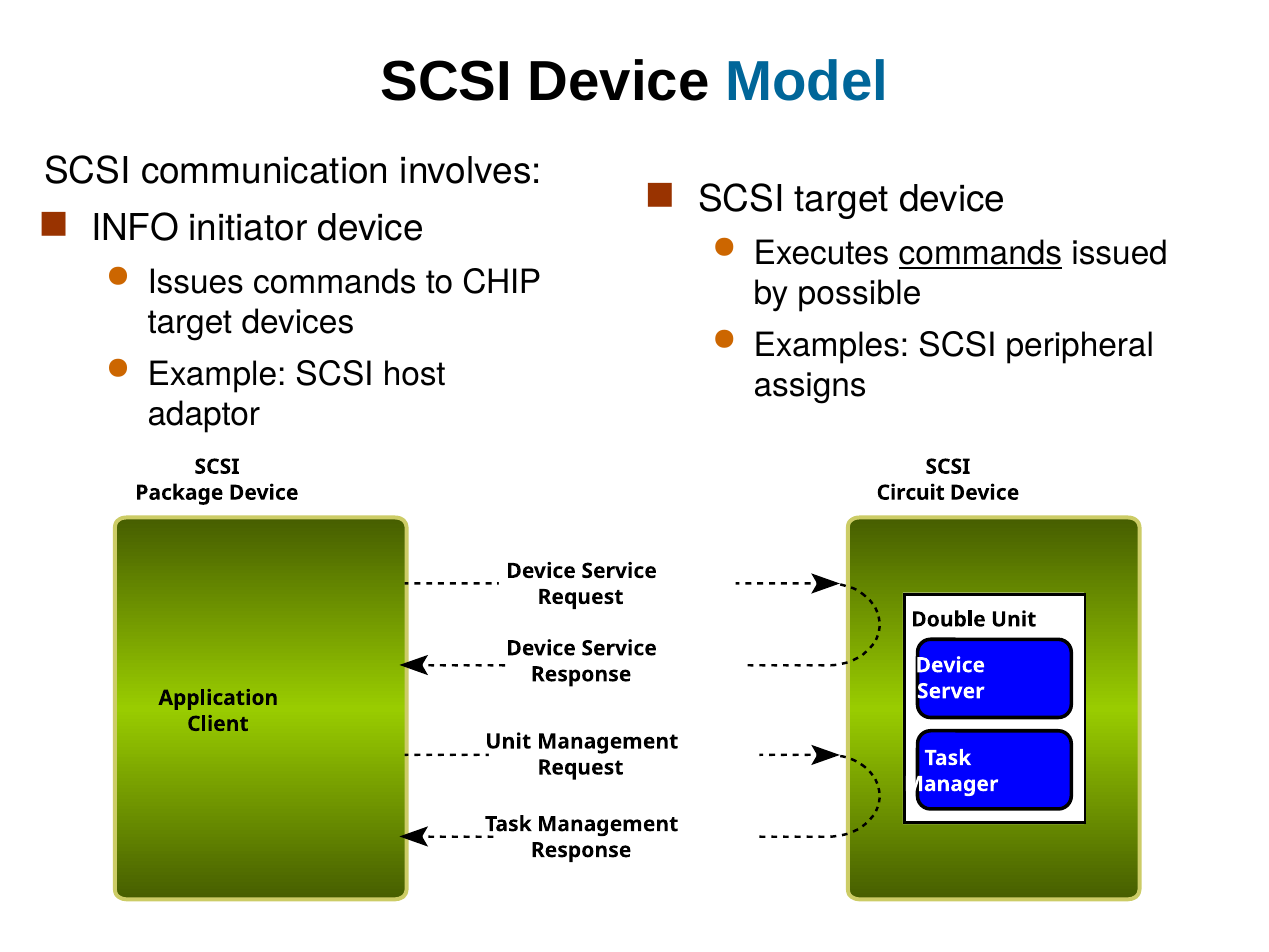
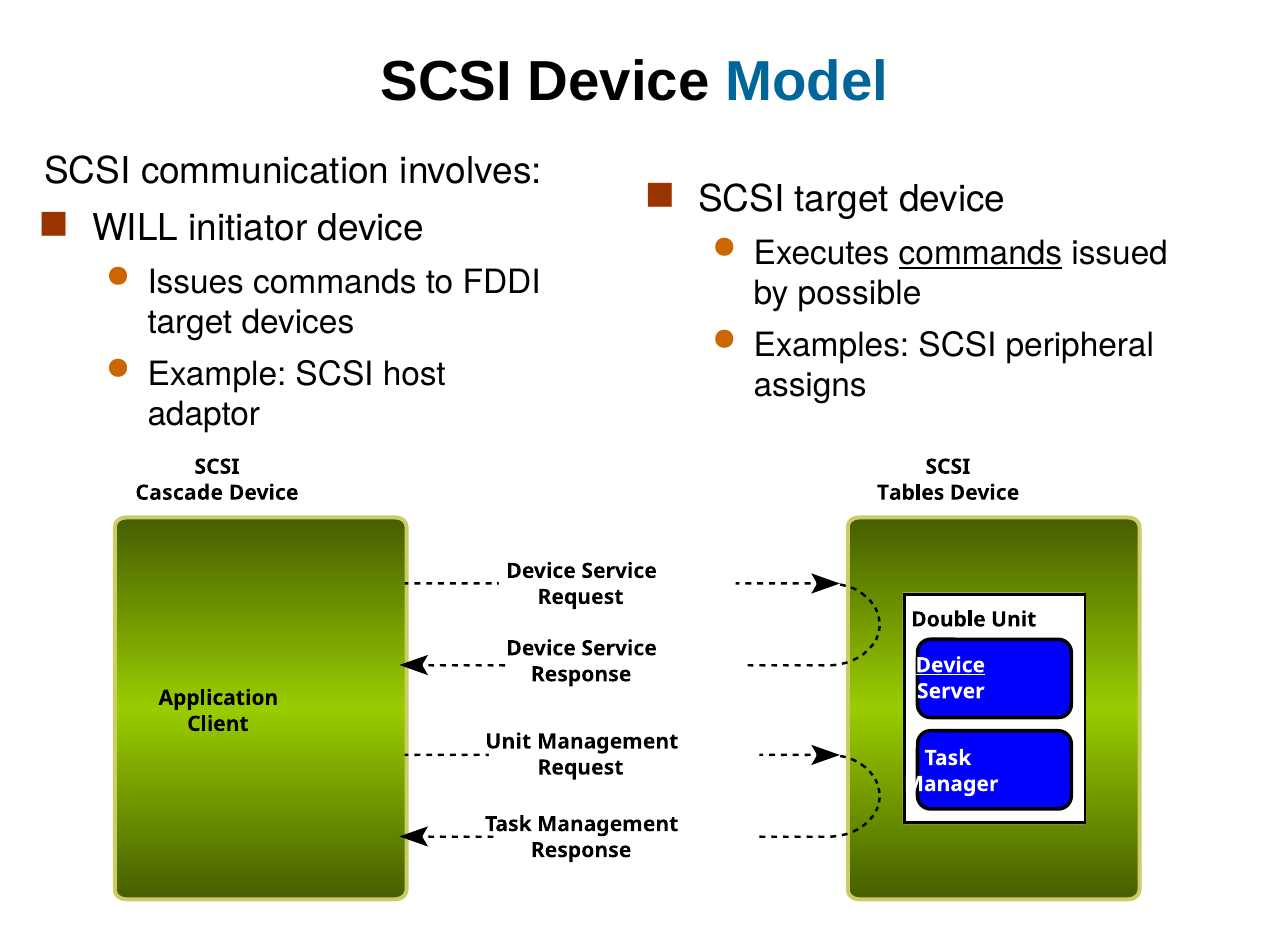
INFO: INFO -> WILL
CHIP: CHIP -> FDDI
Package: Package -> Cascade
Circuit: Circuit -> Tables
Device at (950, 665) underline: none -> present
